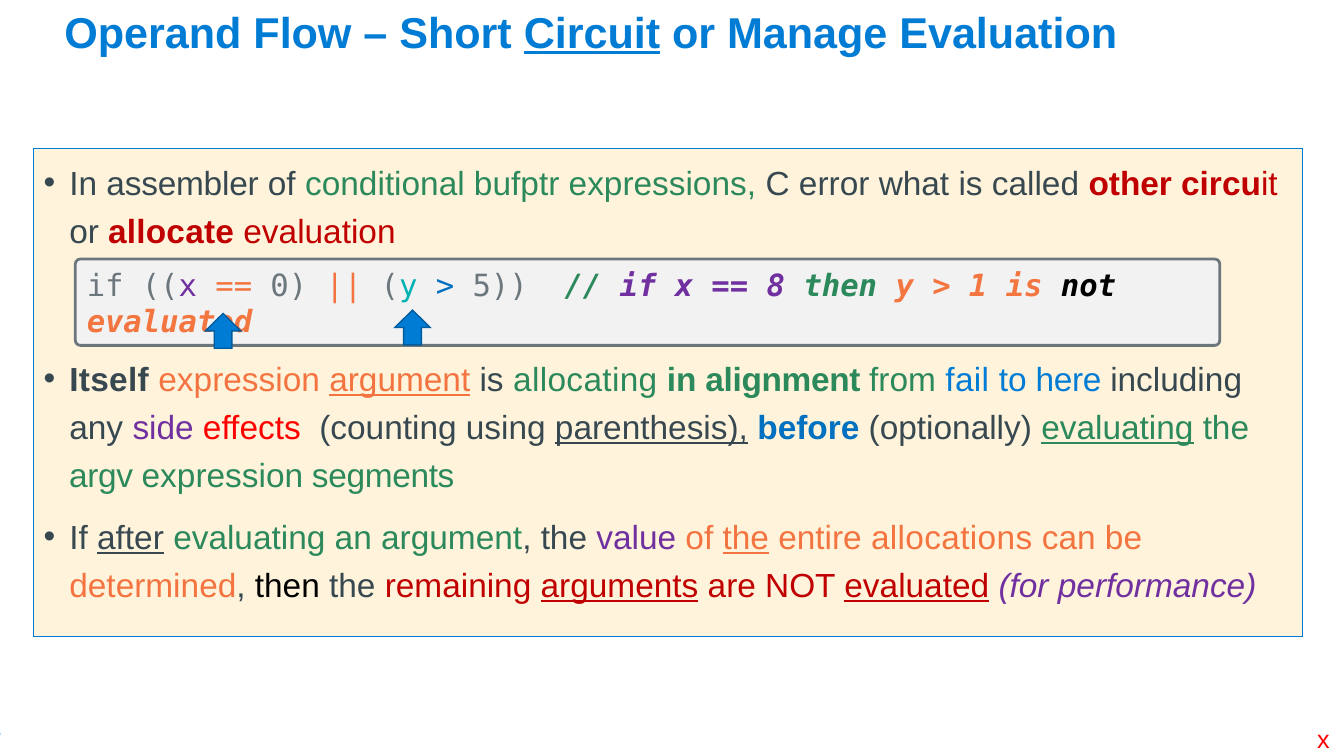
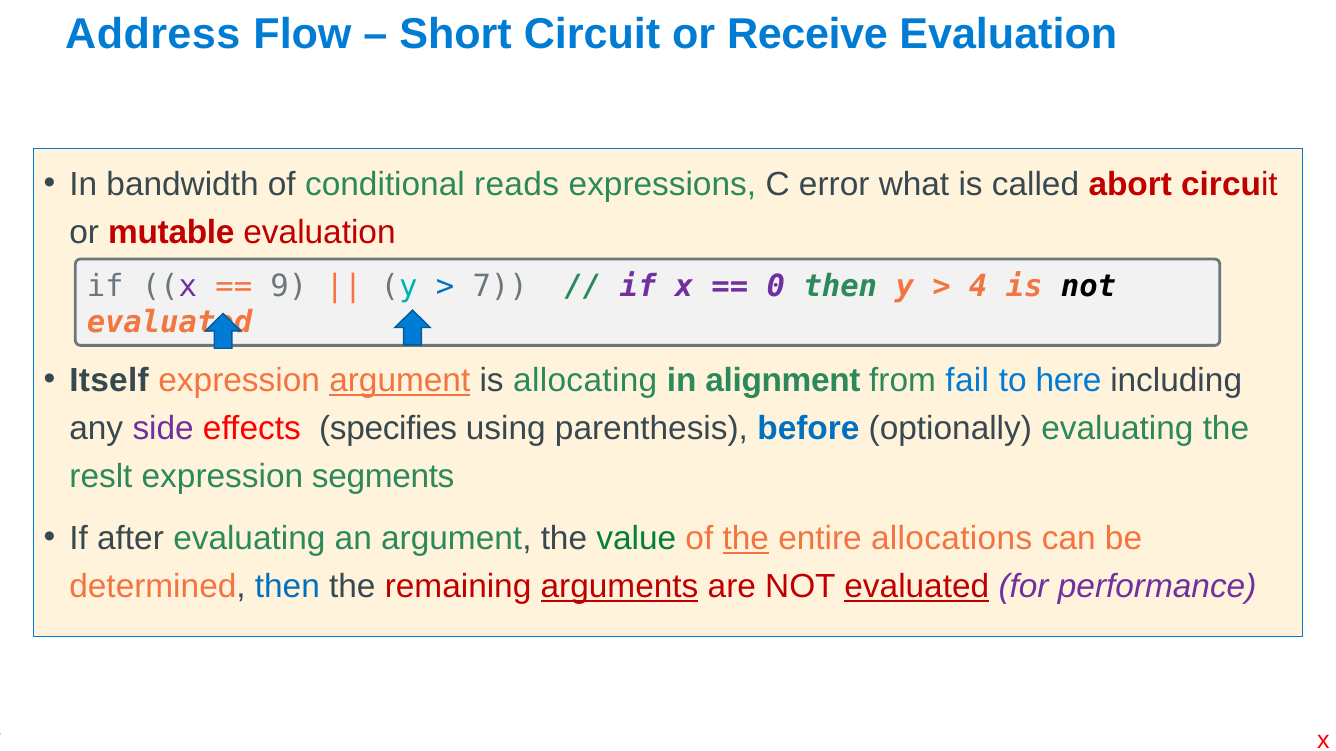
Operand: Operand -> Address
Circuit at (592, 34) underline: present -> none
Manage: Manage -> Receive
assembler: assembler -> bandwidth
bufptr: bufptr -> reads
other: other -> abort
allocate: allocate -> mutable
0: 0 -> 9
5: 5 -> 7
8 at (776, 286): 8 -> 0
1: 1 -> 4
counting: counting -> specifies
parenthesis underline: present -> none
evaluating at (1117, 429) underline: present -> none
argv: argv -> reslt
after underline: present -> none
value colour: purple -> green
then at (287, 587) colour: black -> blue
